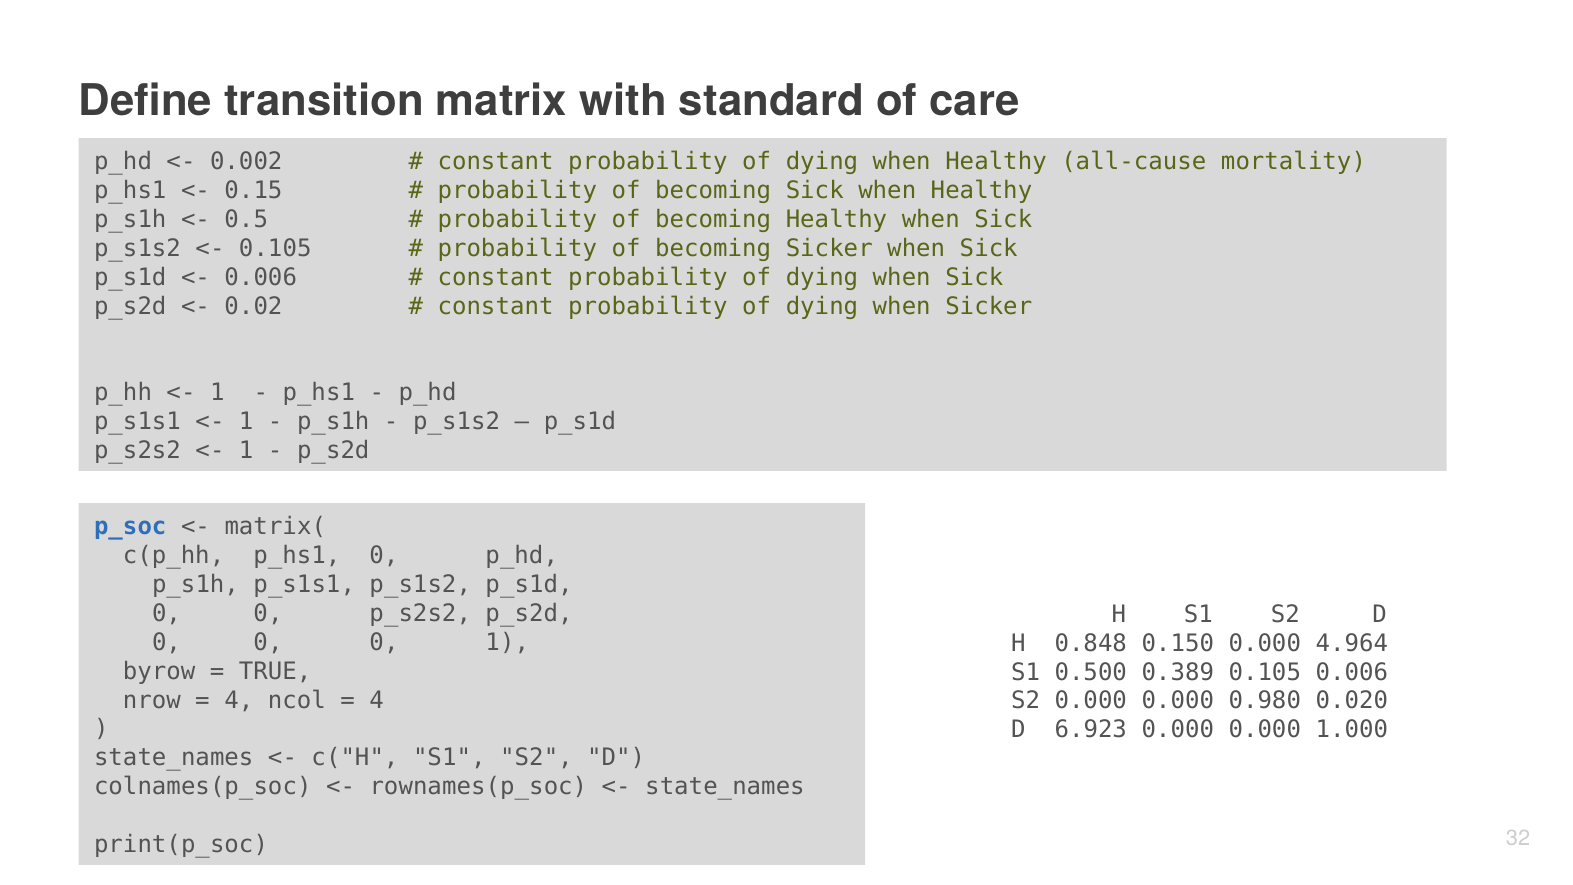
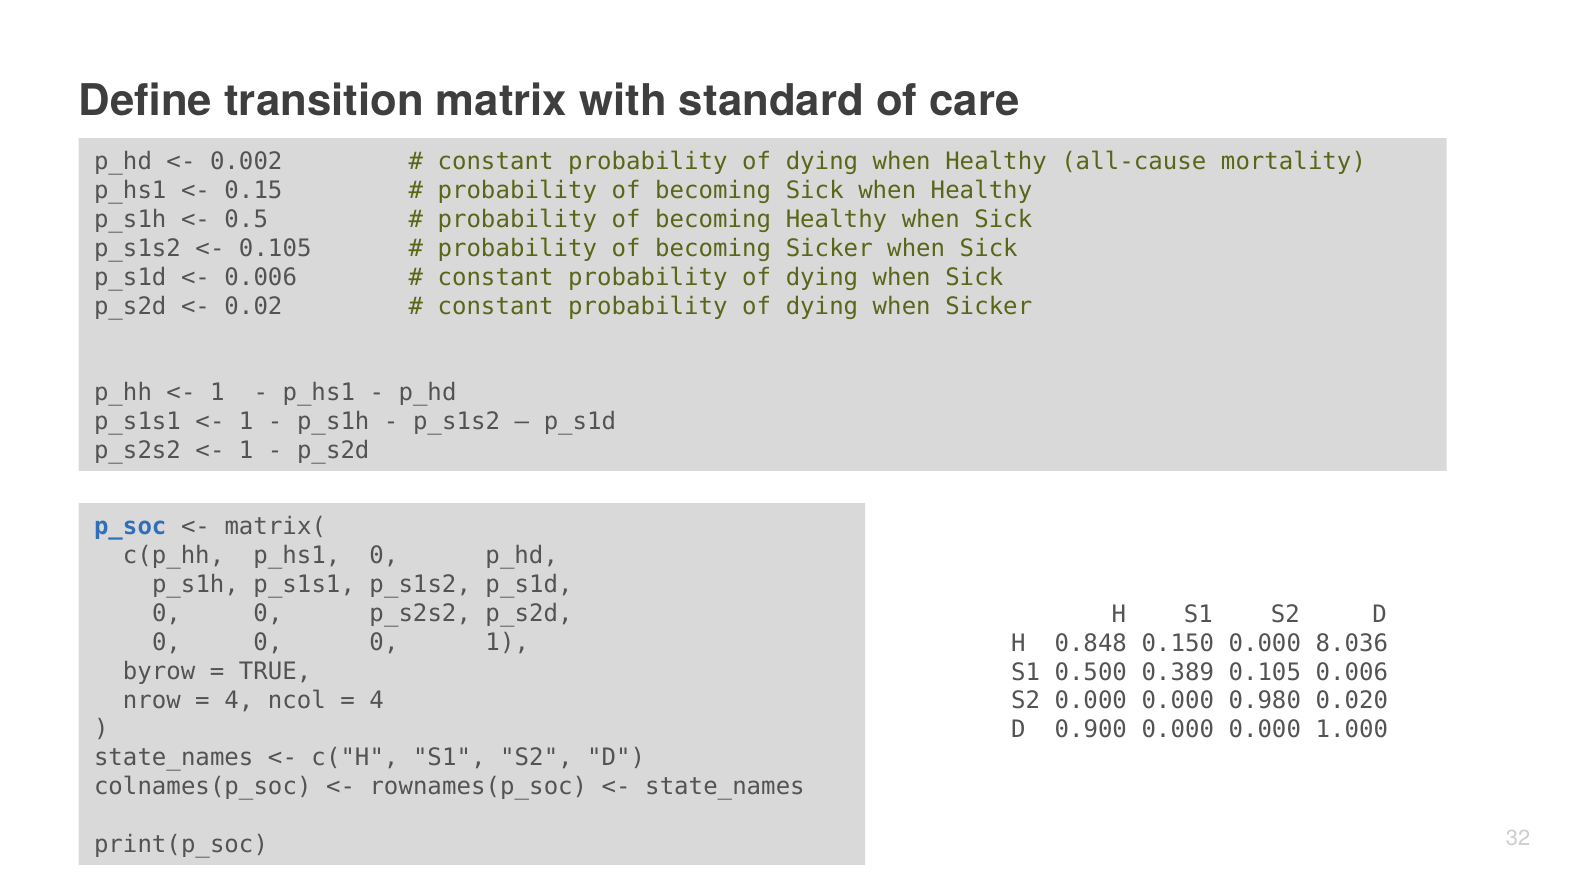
4.964: 4.964 -> 8.036
6.923: 6.923 -> 0.900
